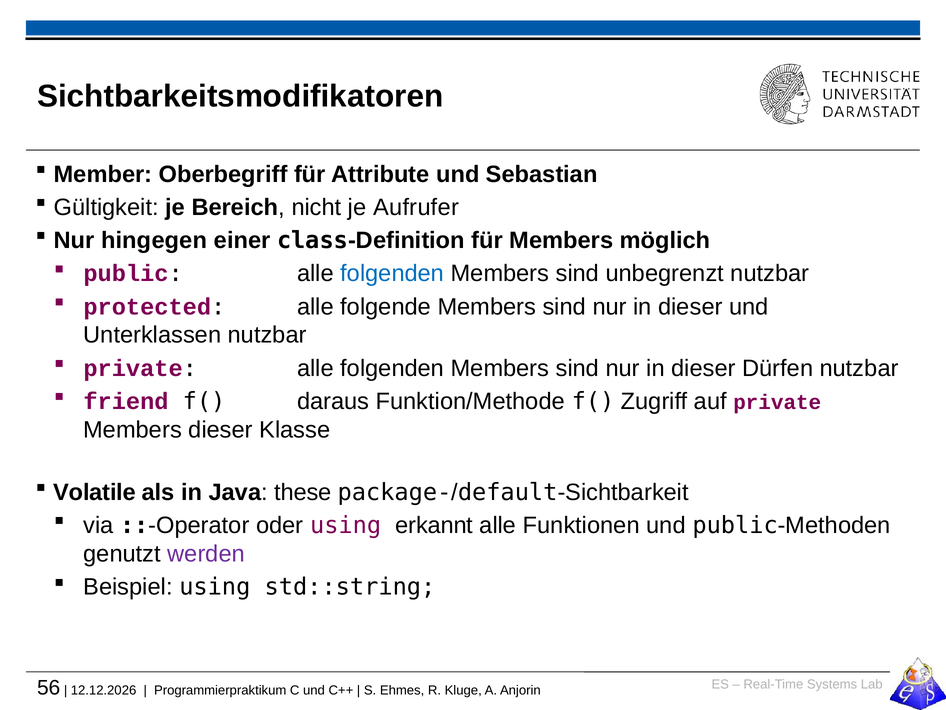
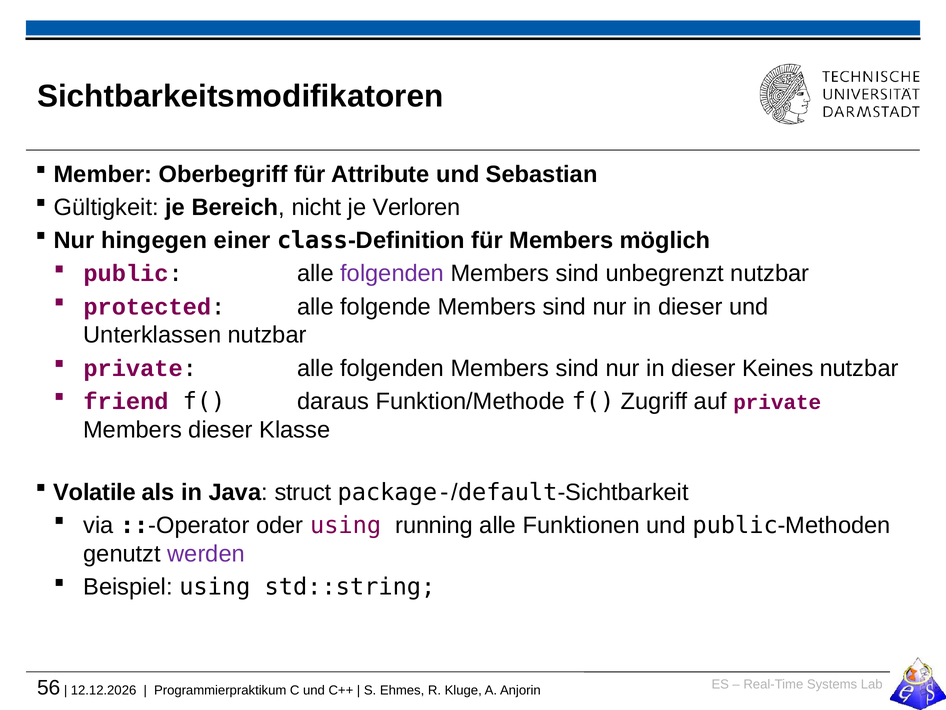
Aufrufer: Aufrufer -> Verloren
folgenden at (392, 273) colour: blue -> purple
Dürfen: Dürfen -> Keines
these: these -> struct
erkannt: erkannt -> running
